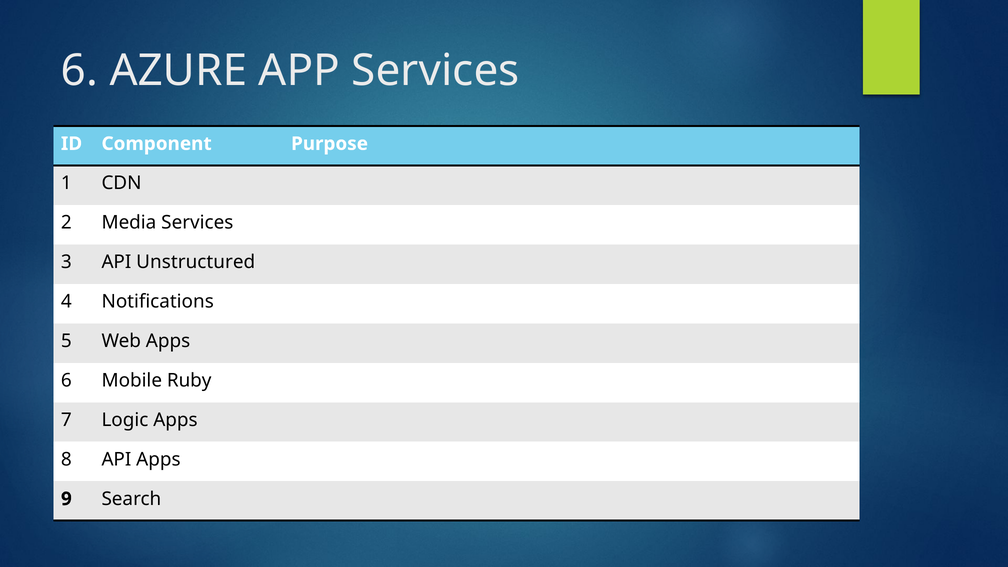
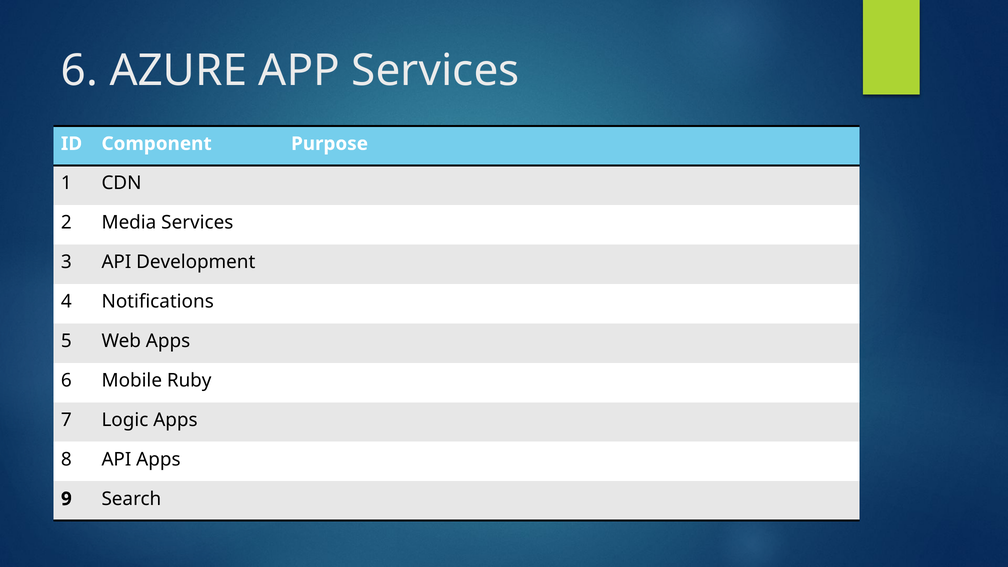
Unstructured: Unstructured -> Development
